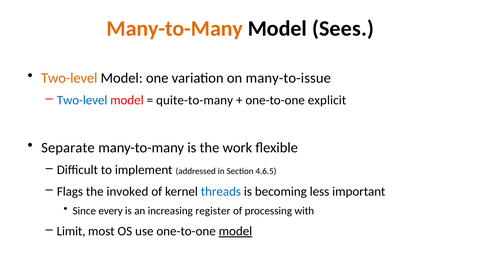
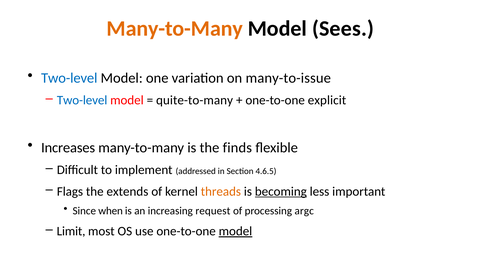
Two-level at (69, 78) colour: orange -> blue
Separate: Separate -> Increases
work: work -> finds
invoked: invoked -> extends
threads colour: blue -> orange
becoming underline: none -> present
every: every -> when
register: register -> request
with: with -> argc
